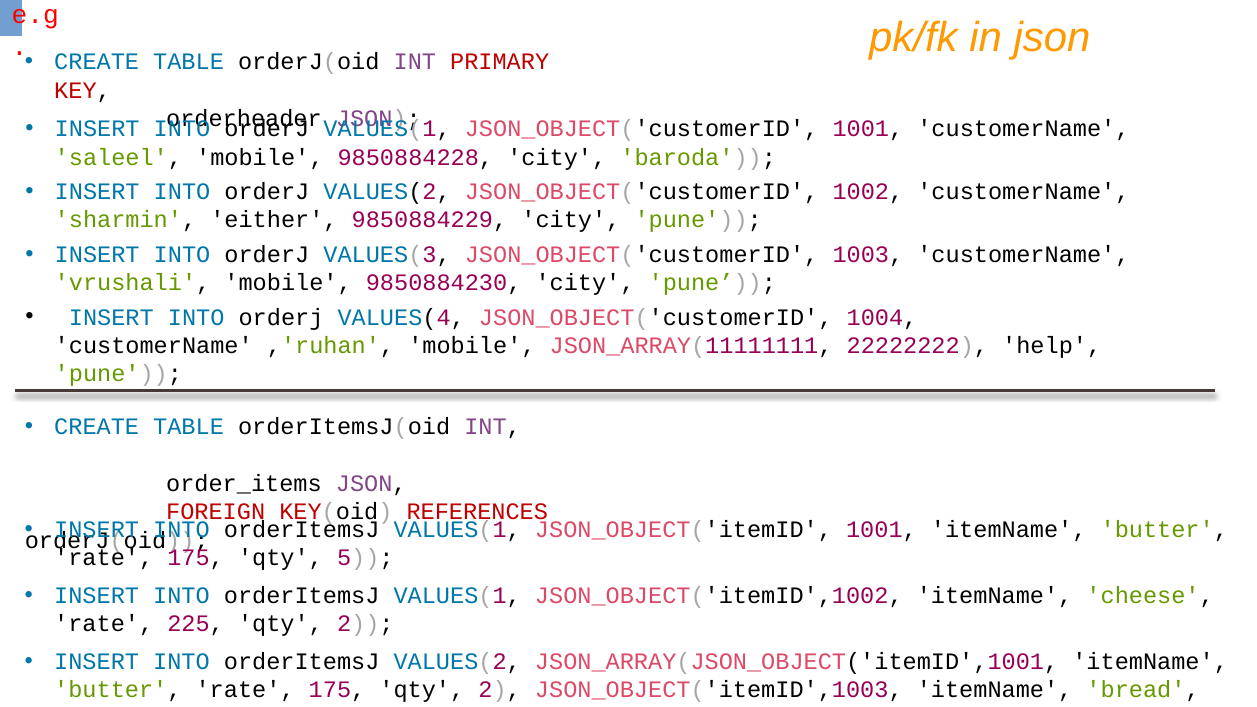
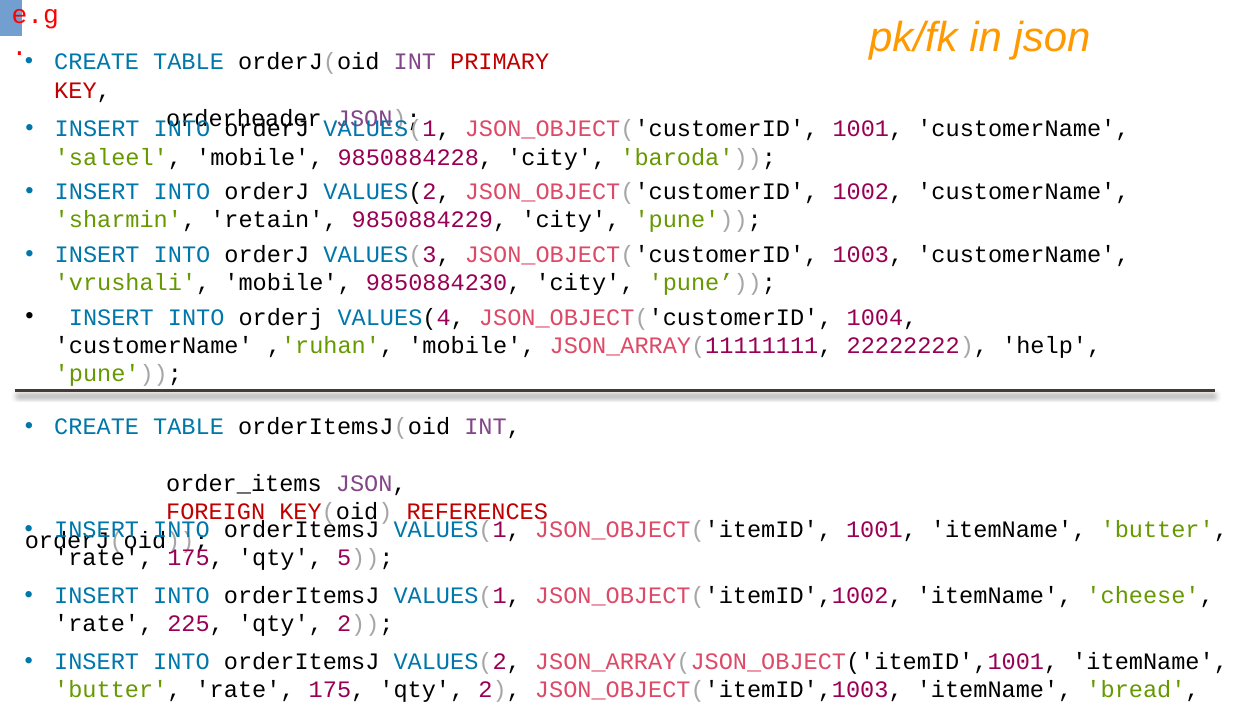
either: either -> retain
